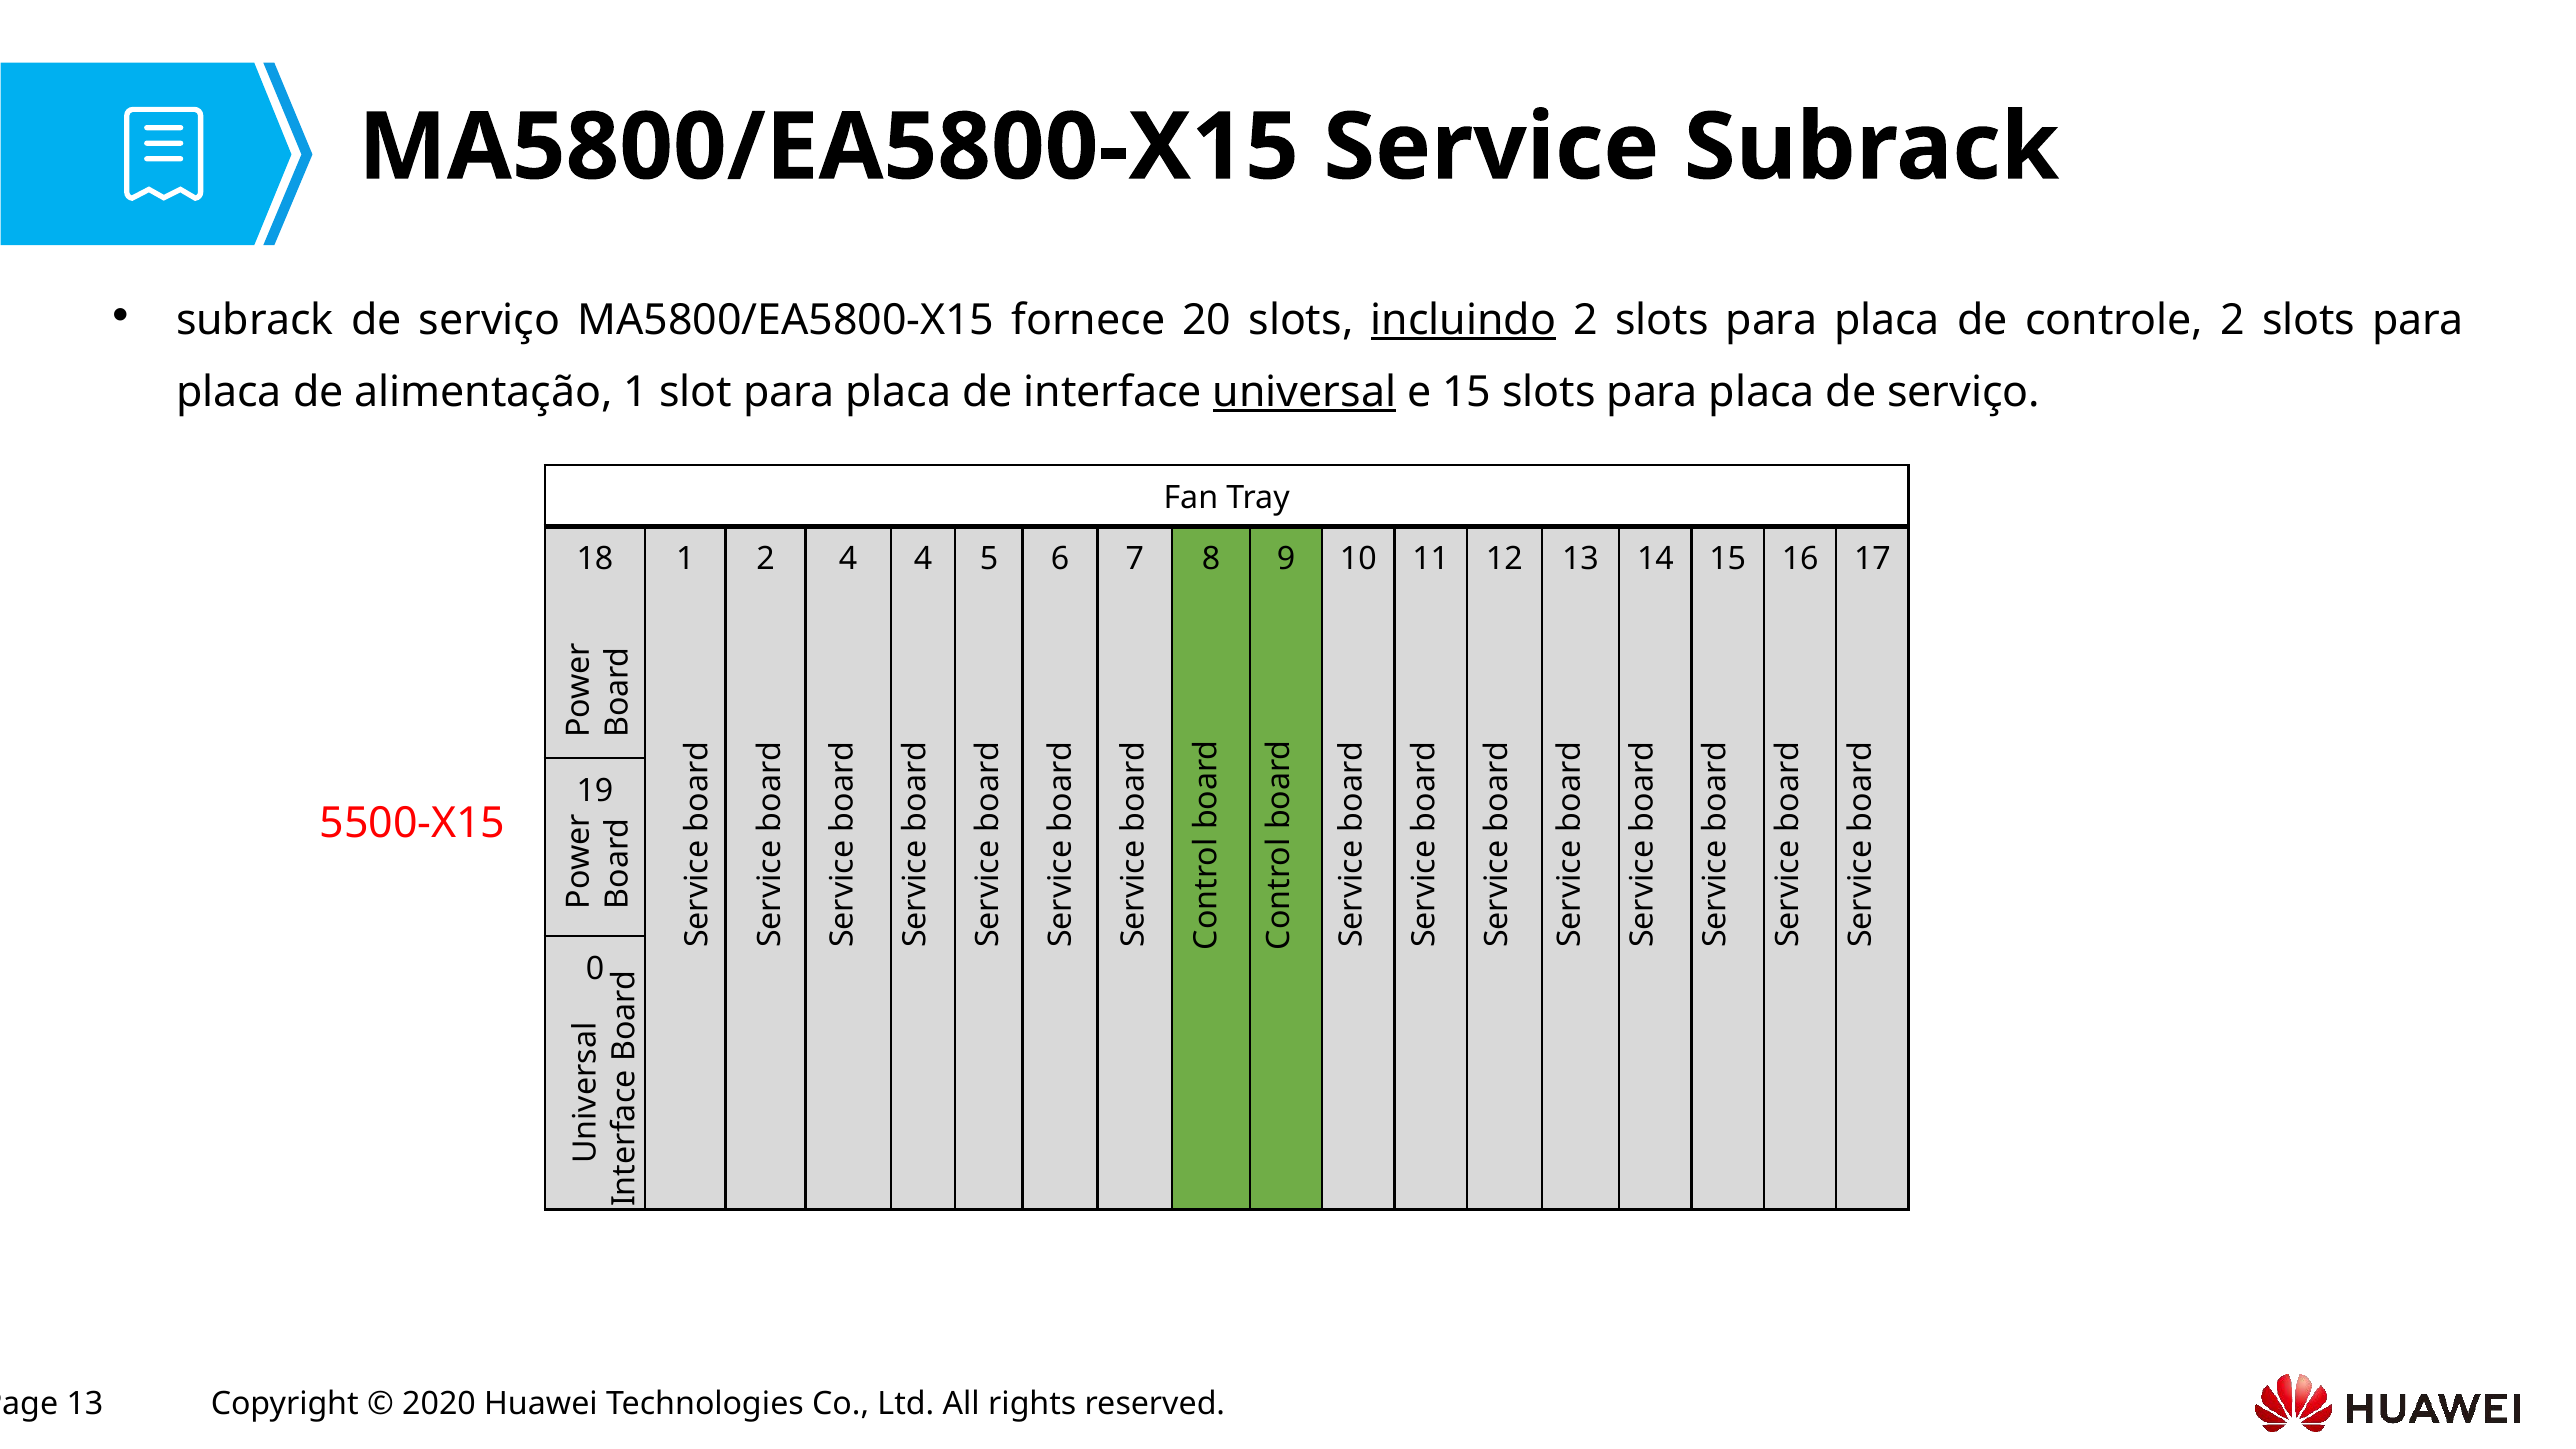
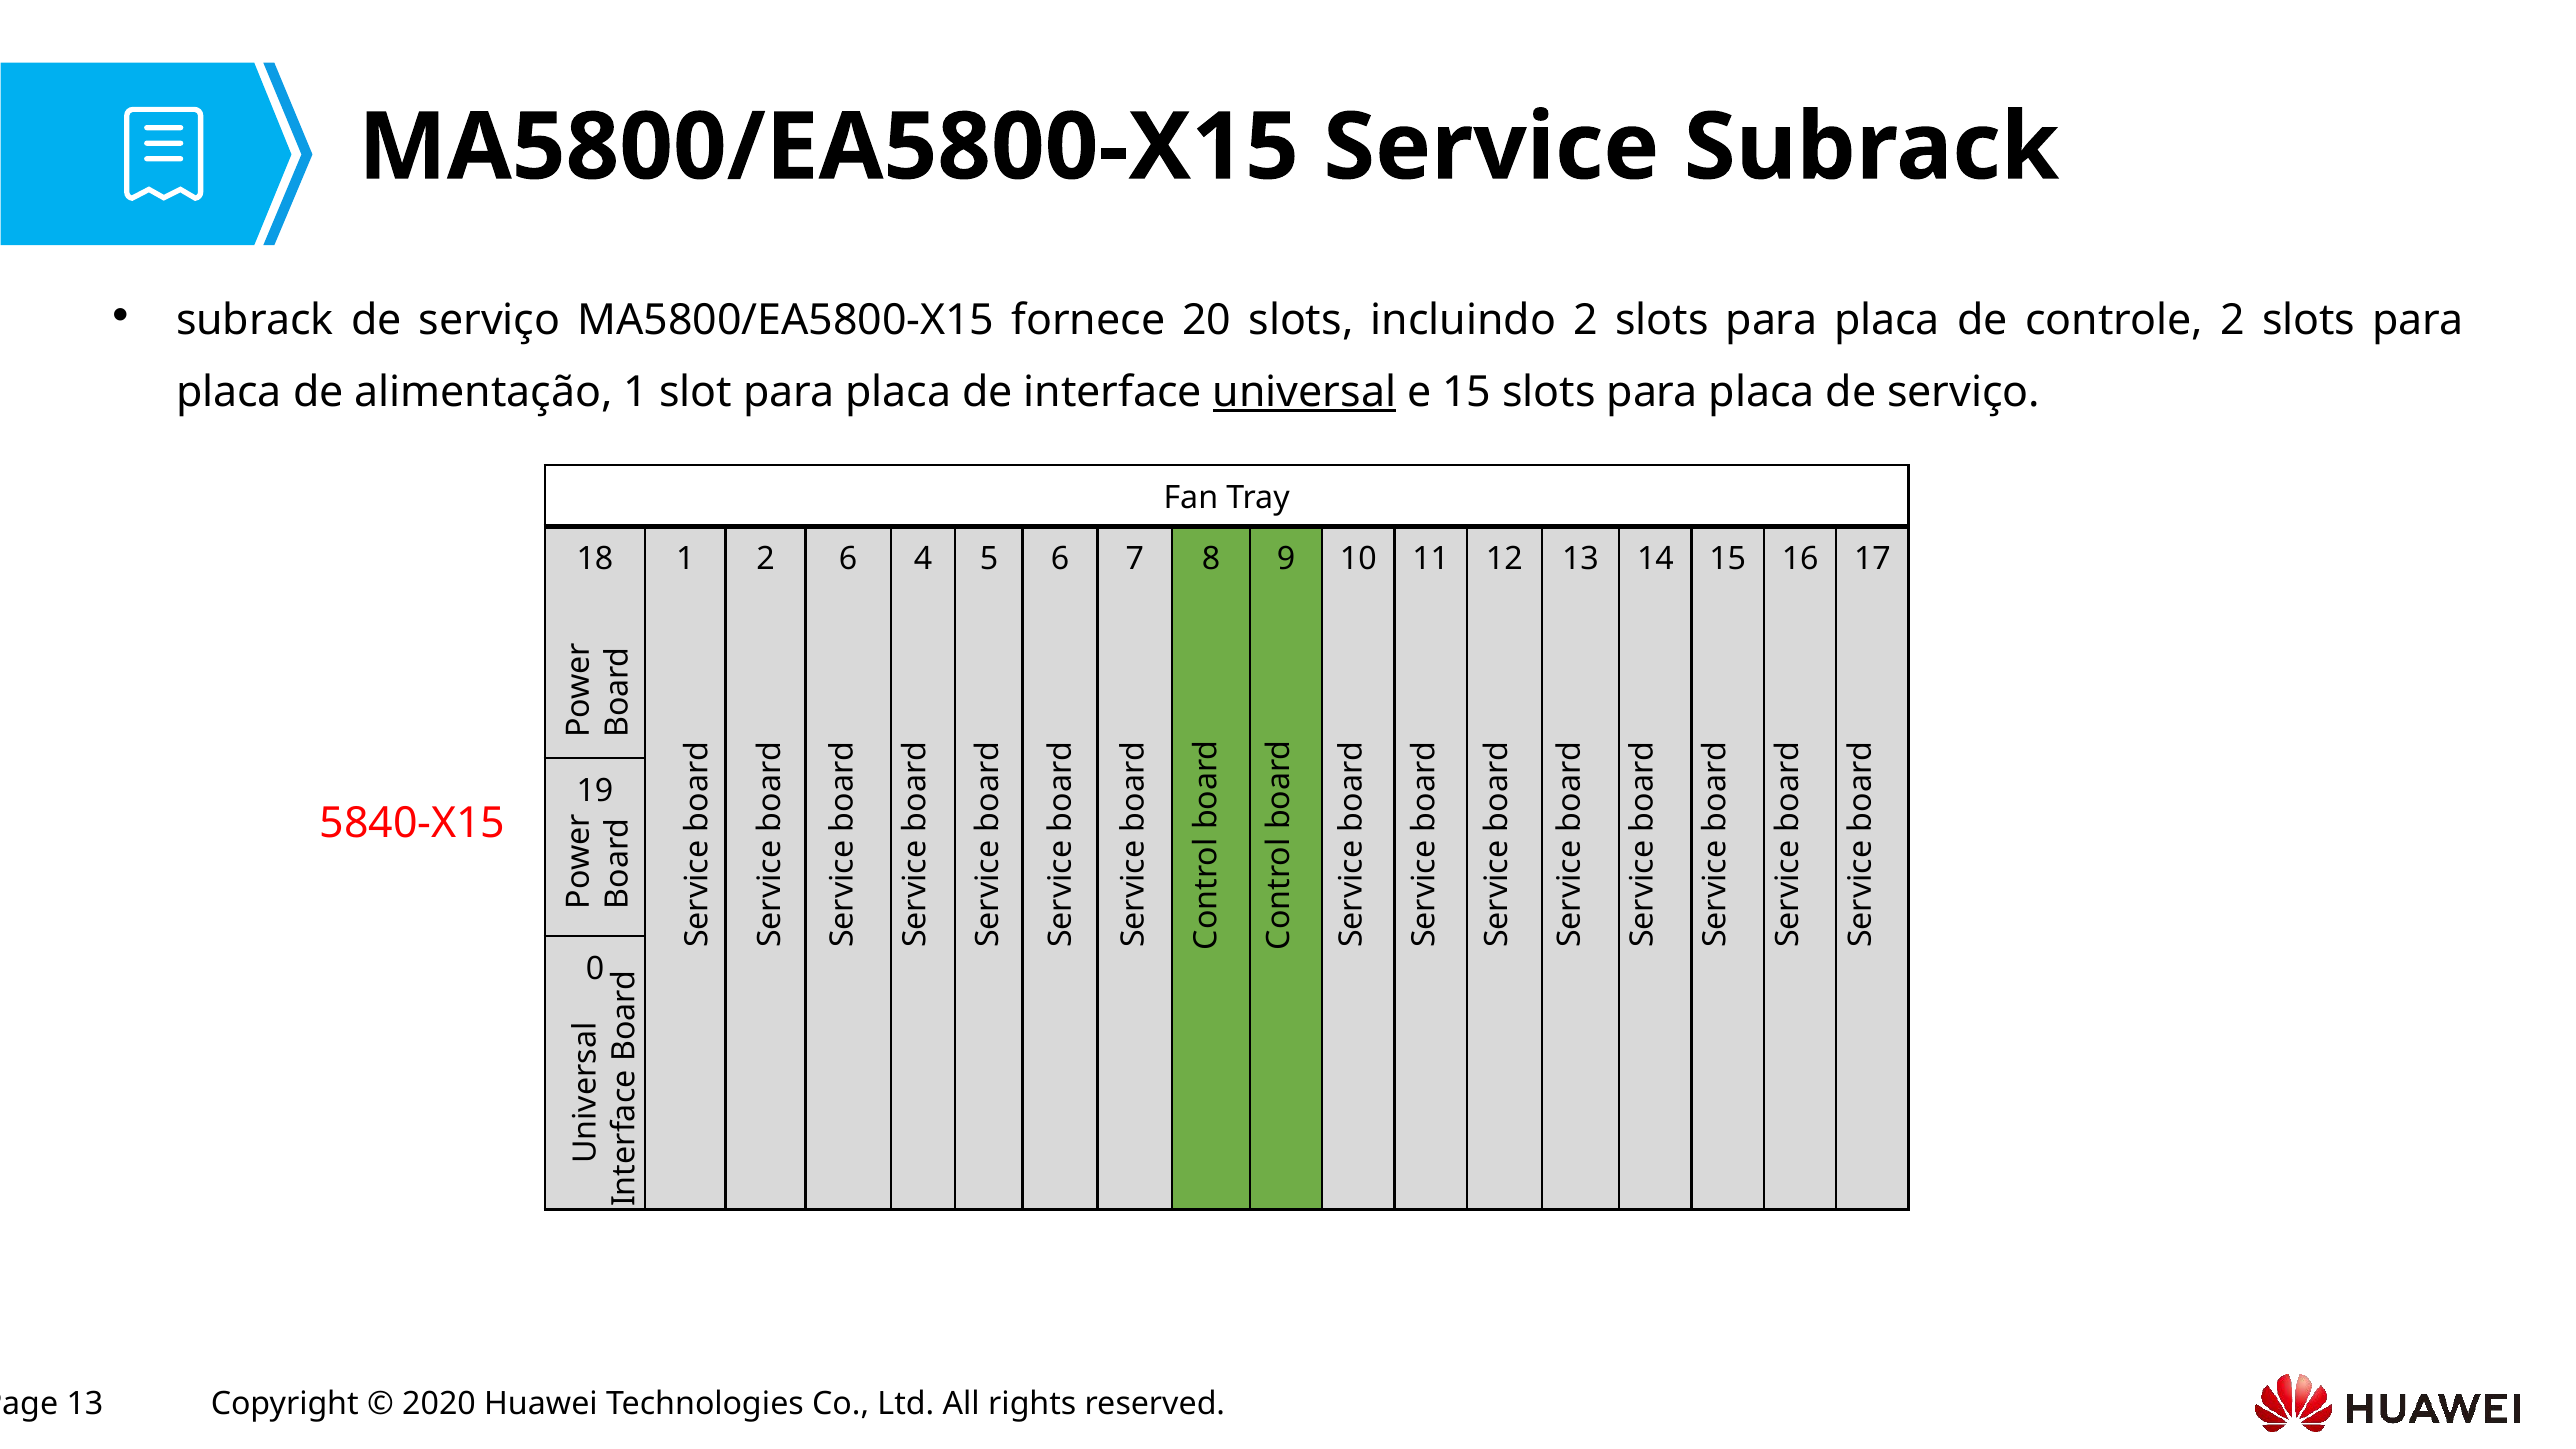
incluindo underline: present -> none
2 4: 4 -> 6
5500-X15: 5500-X15 -> 5840-X15
